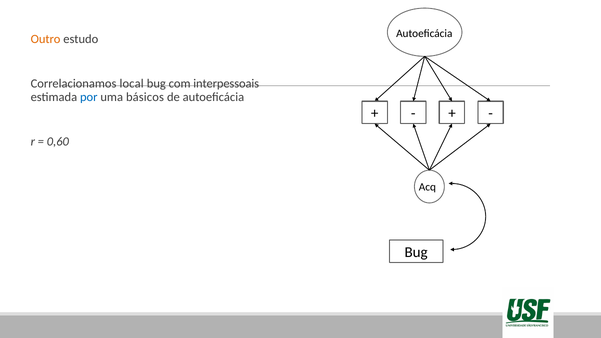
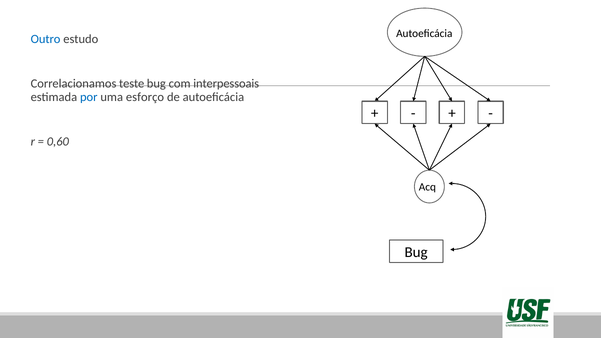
Outro colour: orange -> blue
local: local -> teste
básicos: básicos -> esforço
